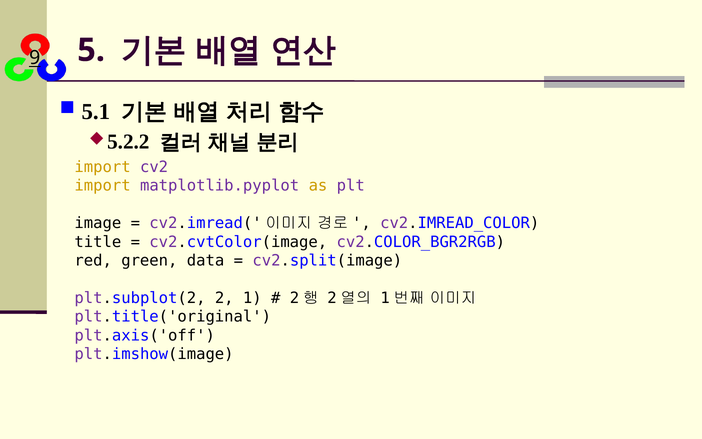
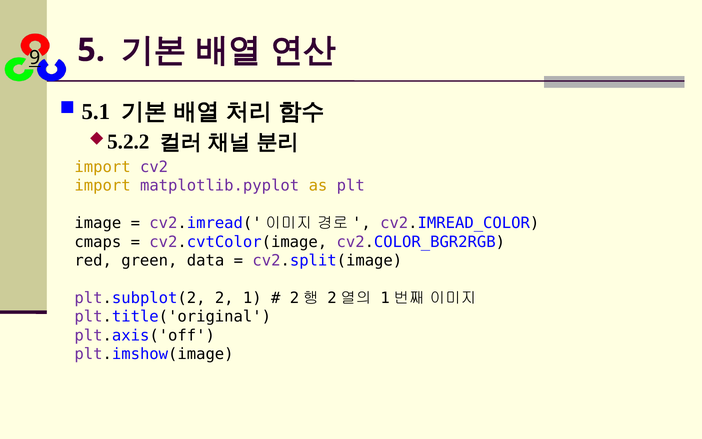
title: title -> cmaps
